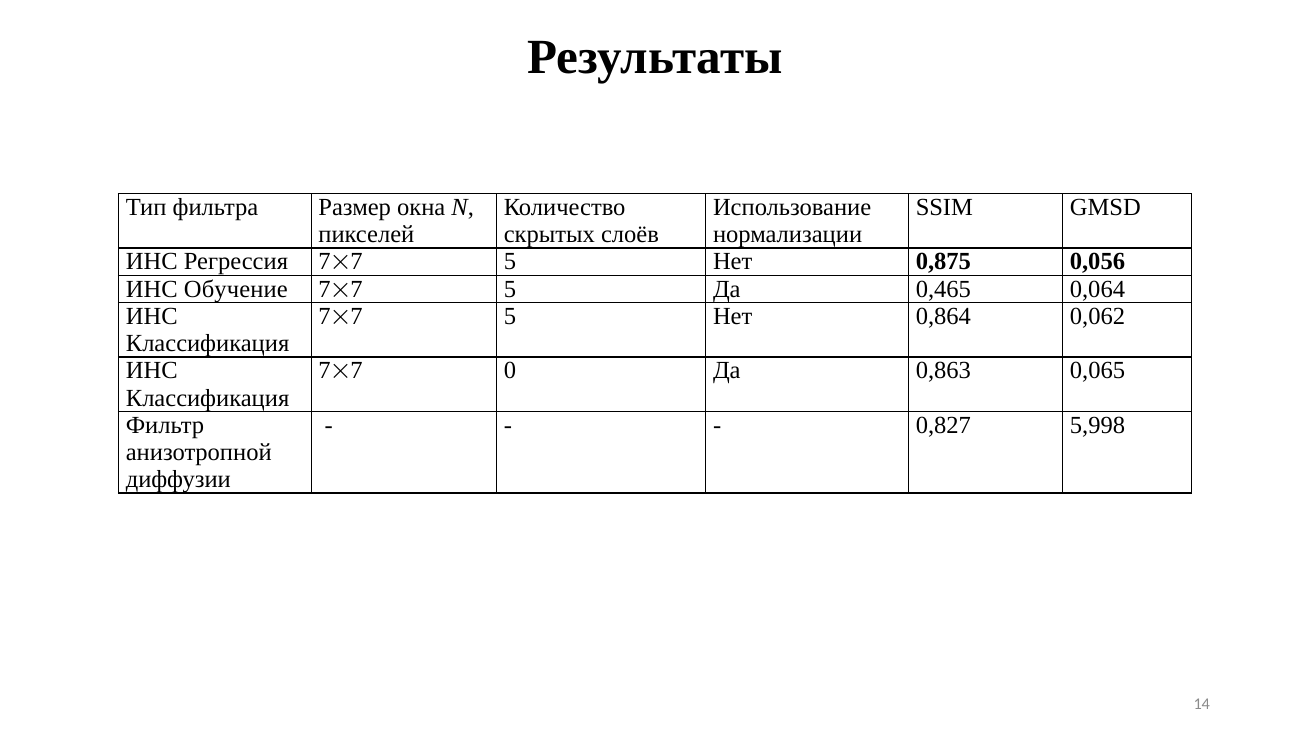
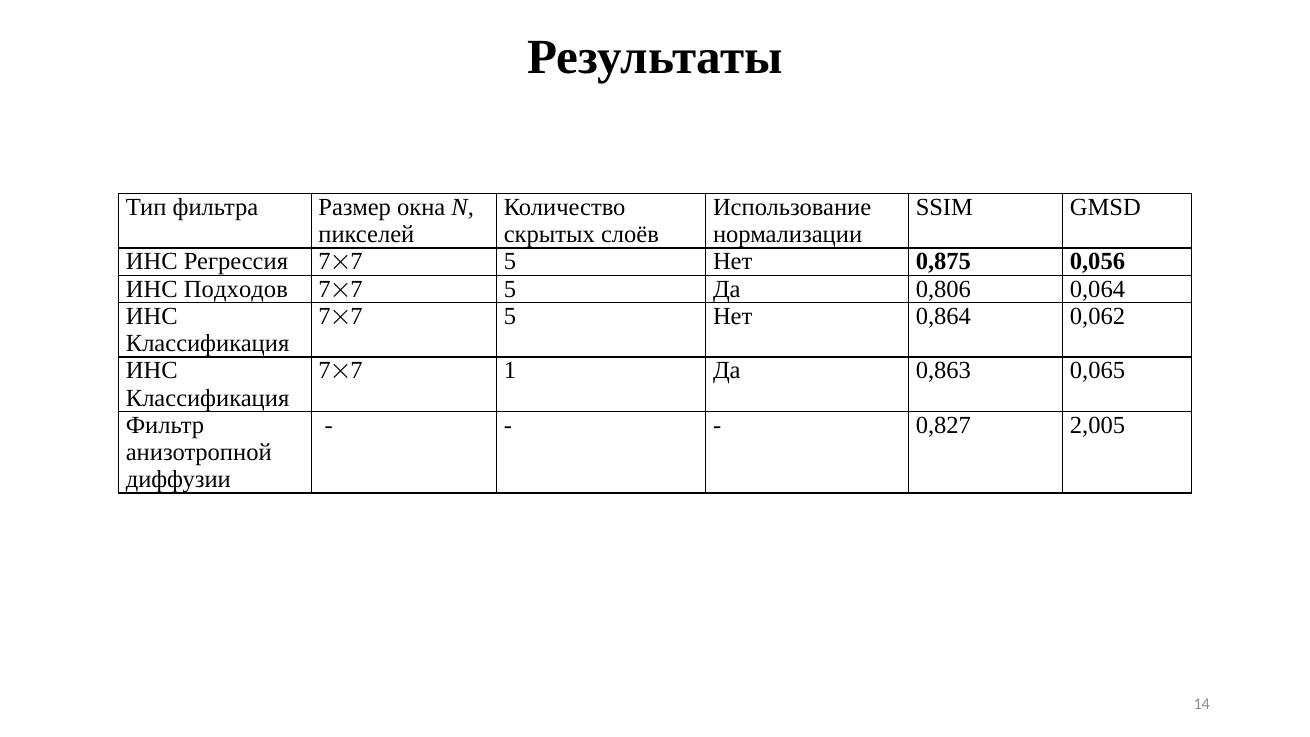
Обучение: Обучение -> Подходов
0,465: 0,465 -> 0,806
0: 0 -> 1
5,998: 5,998 -> 2,005
